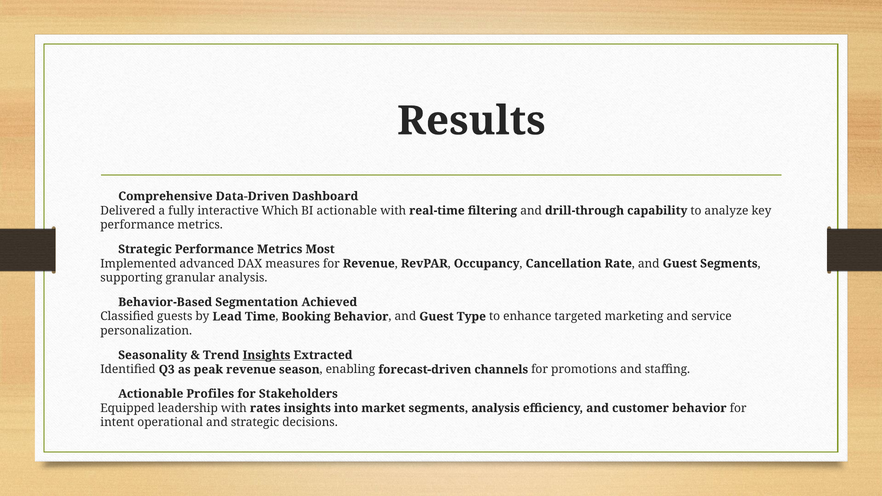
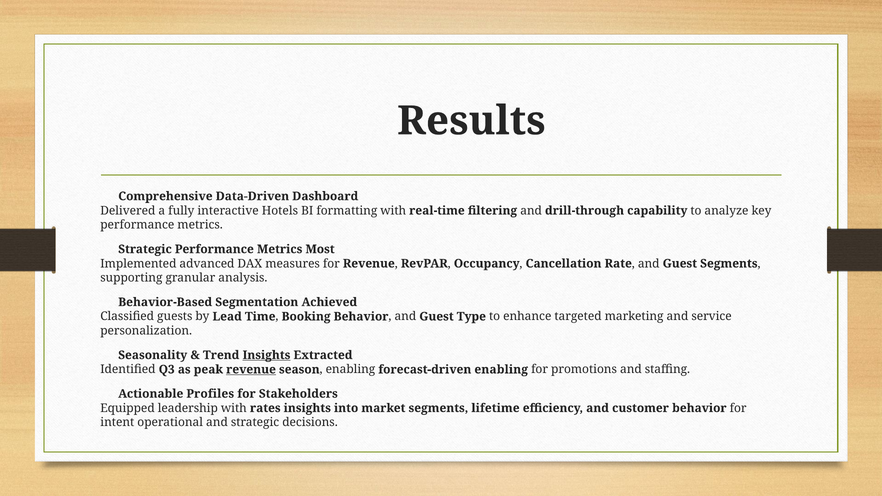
Which: Which -> Hotels
actionable: actionable -> formatting
revenue at (251, 370) underline: none -> present
forecast-driven channels: channels -> enabling
segments analysis: analysis -> lifetime
